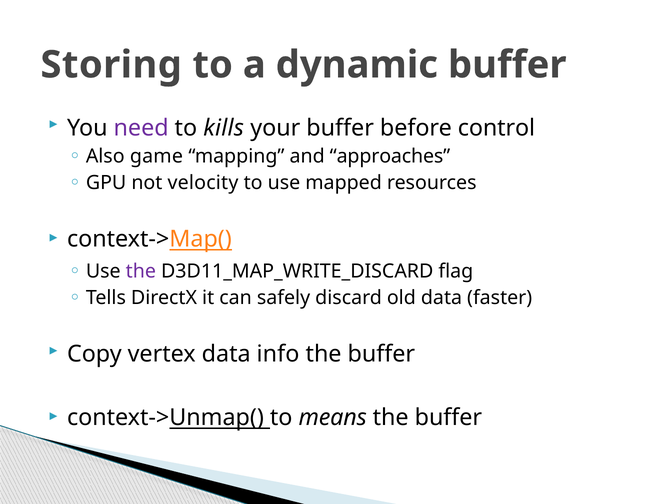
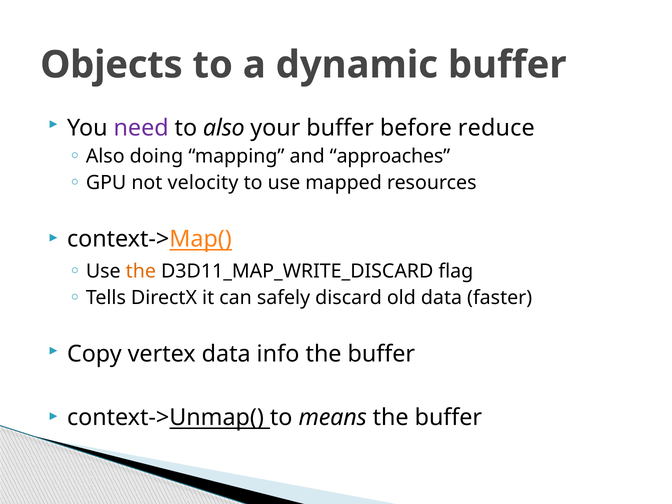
Storing: Storing -> Objects
to kills: kills -> also
control: control -> reduce
game: game -> doing
the at (141, 271) colour: purple -> orange
